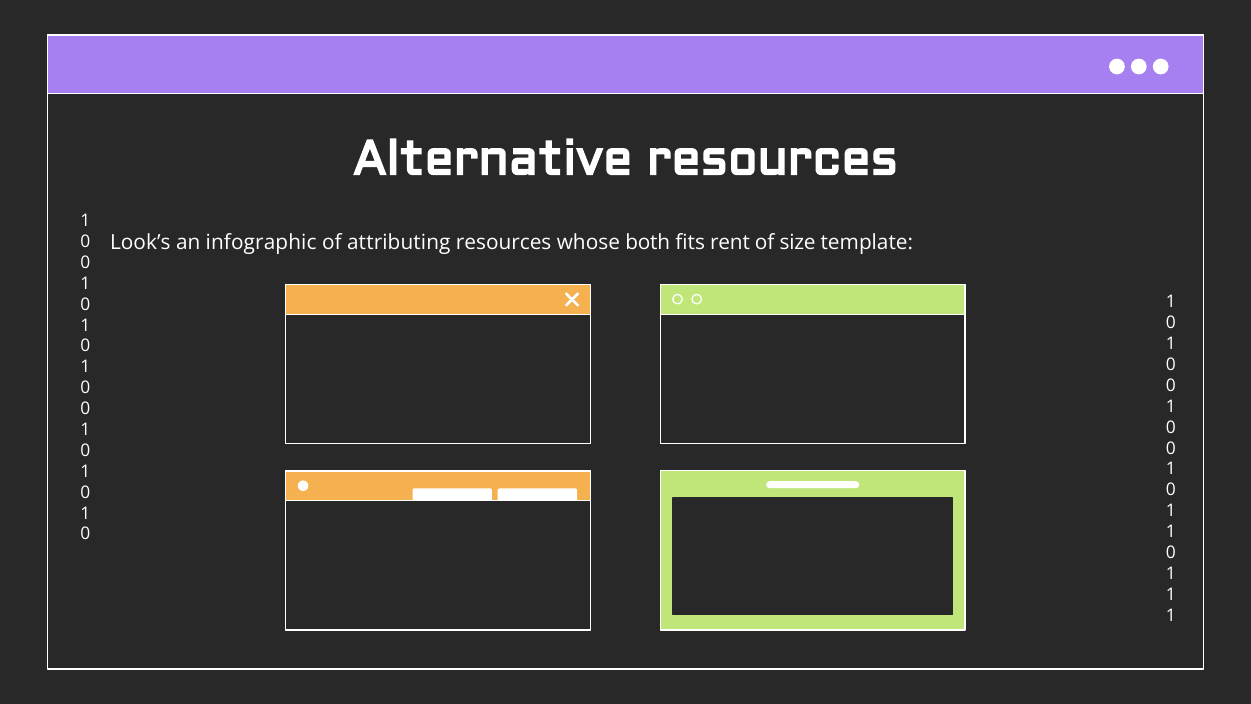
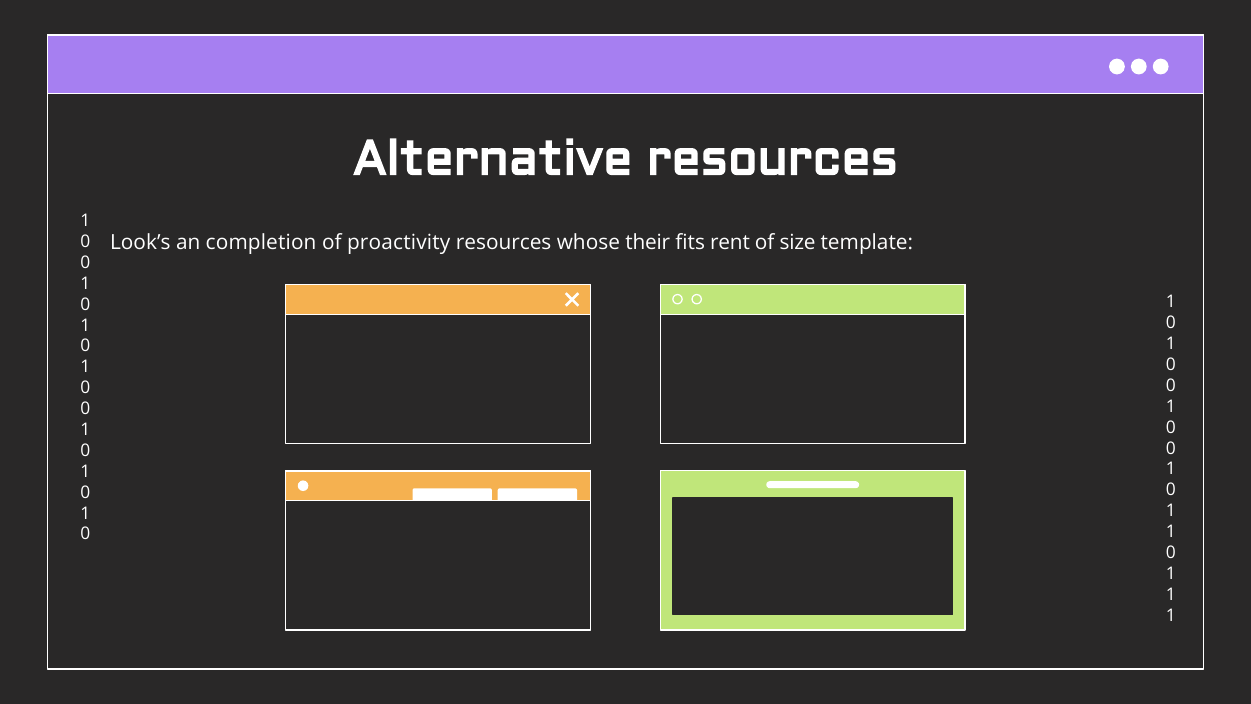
infographic: infographic -> completion
attributing: attributing -> proactivity
both: both -> their
